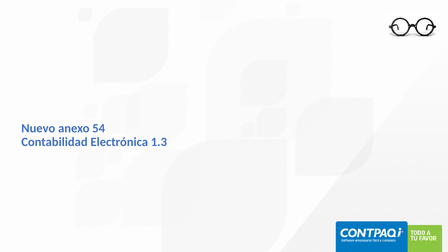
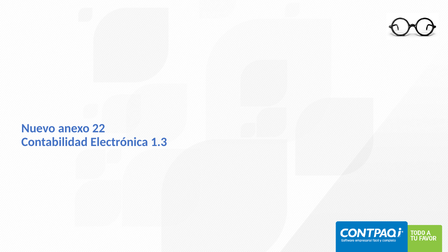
54: 54 -> 22
